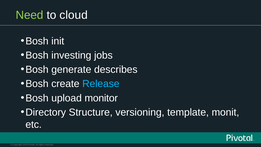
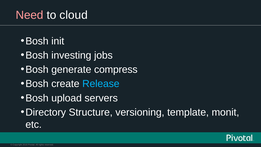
Need colour: light green -> pink
describes: describes -> compress
monitor: monitor -> servers
